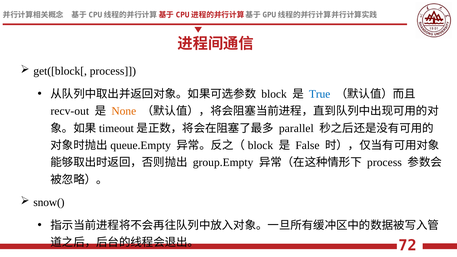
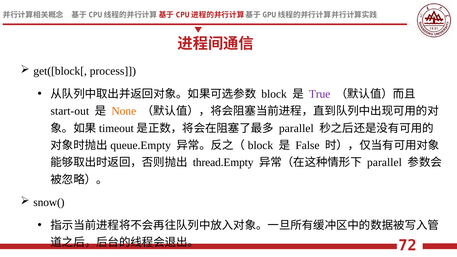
True colour: blue -> purple
recv-out: recv-out -> start-out
group.Empty: group.Empty -> thread.Empty
process at (384, 163): process -> parallel
